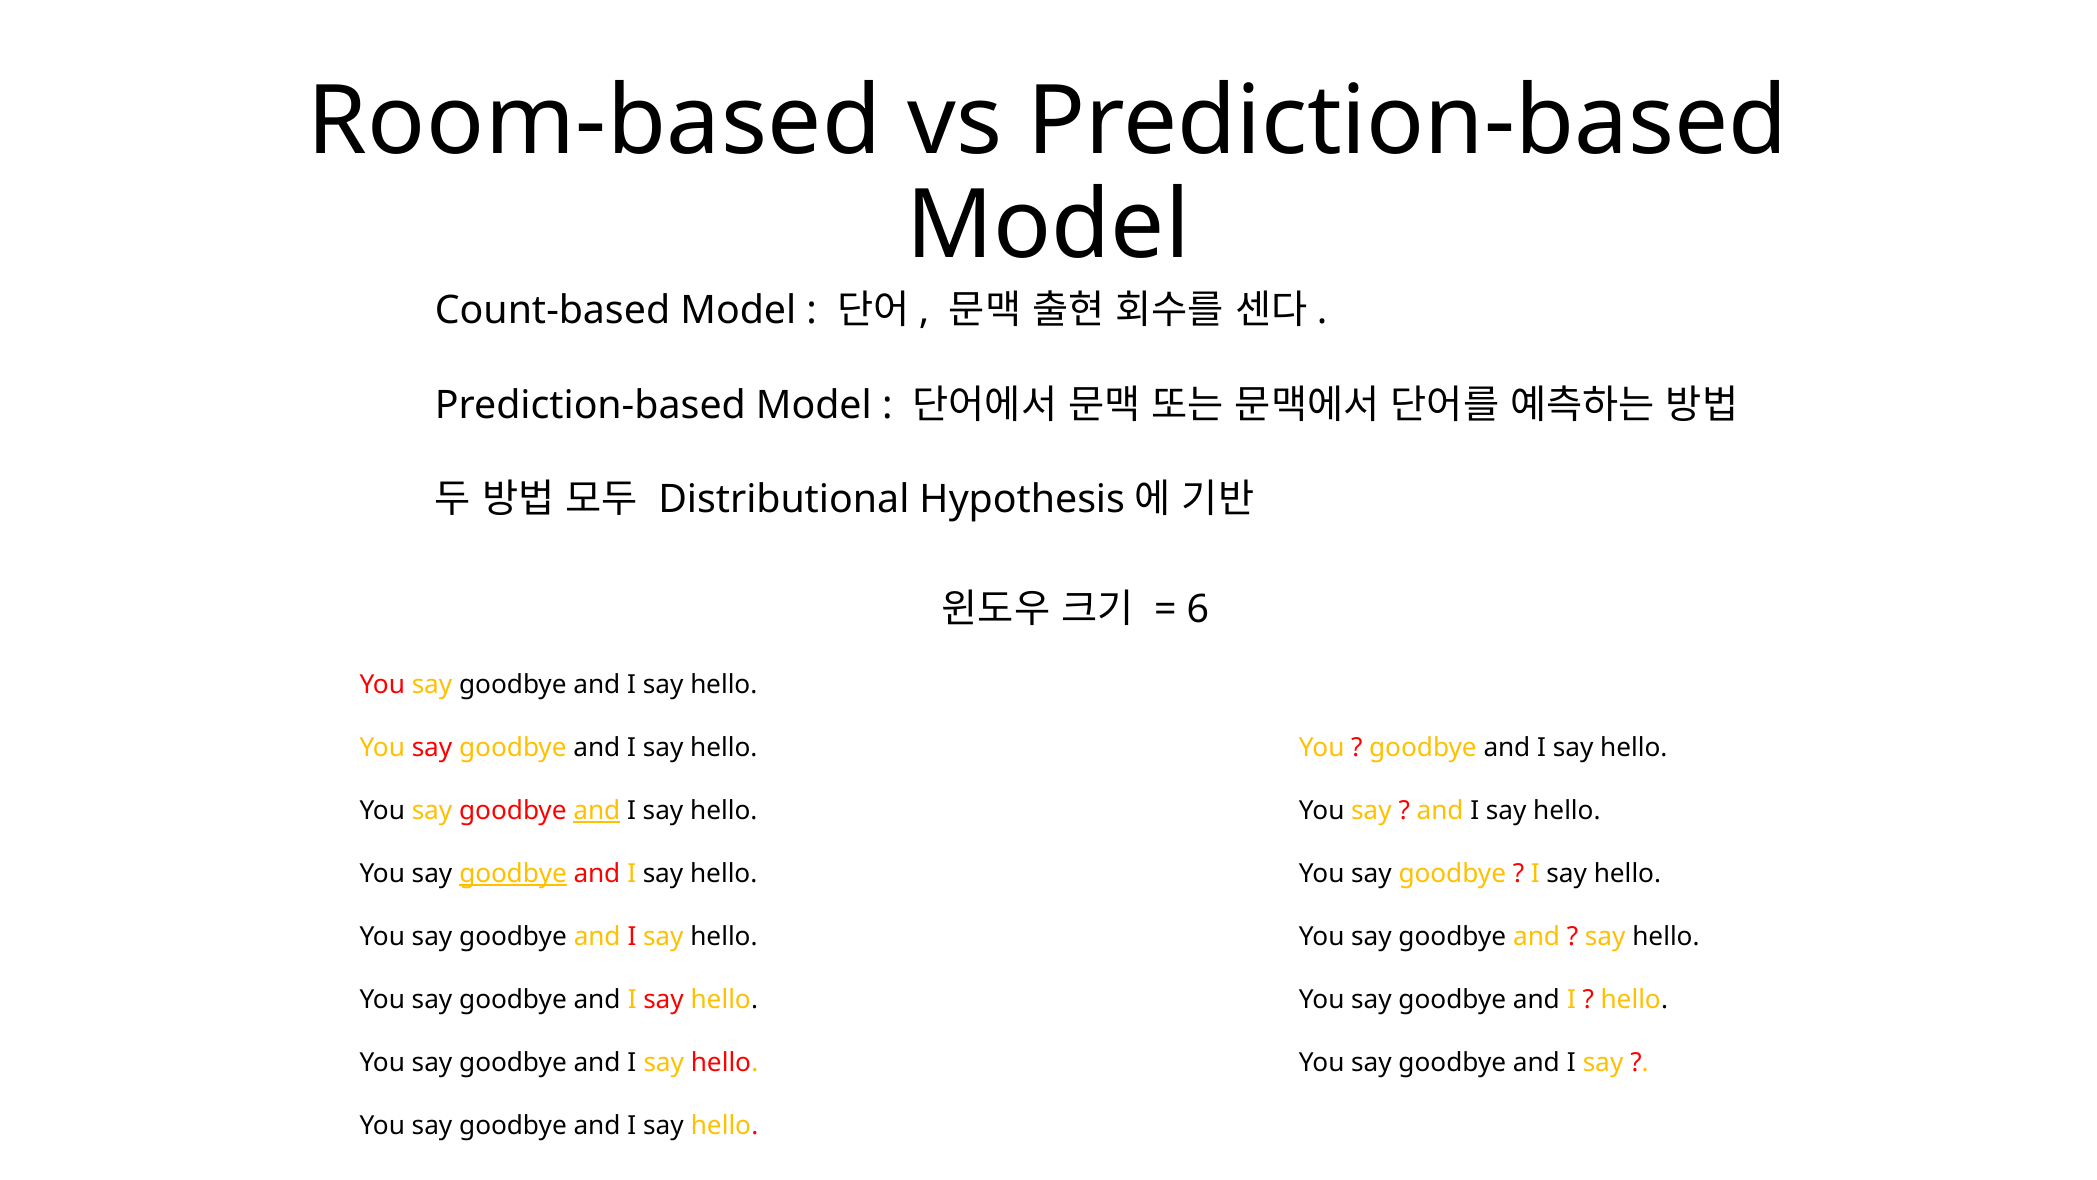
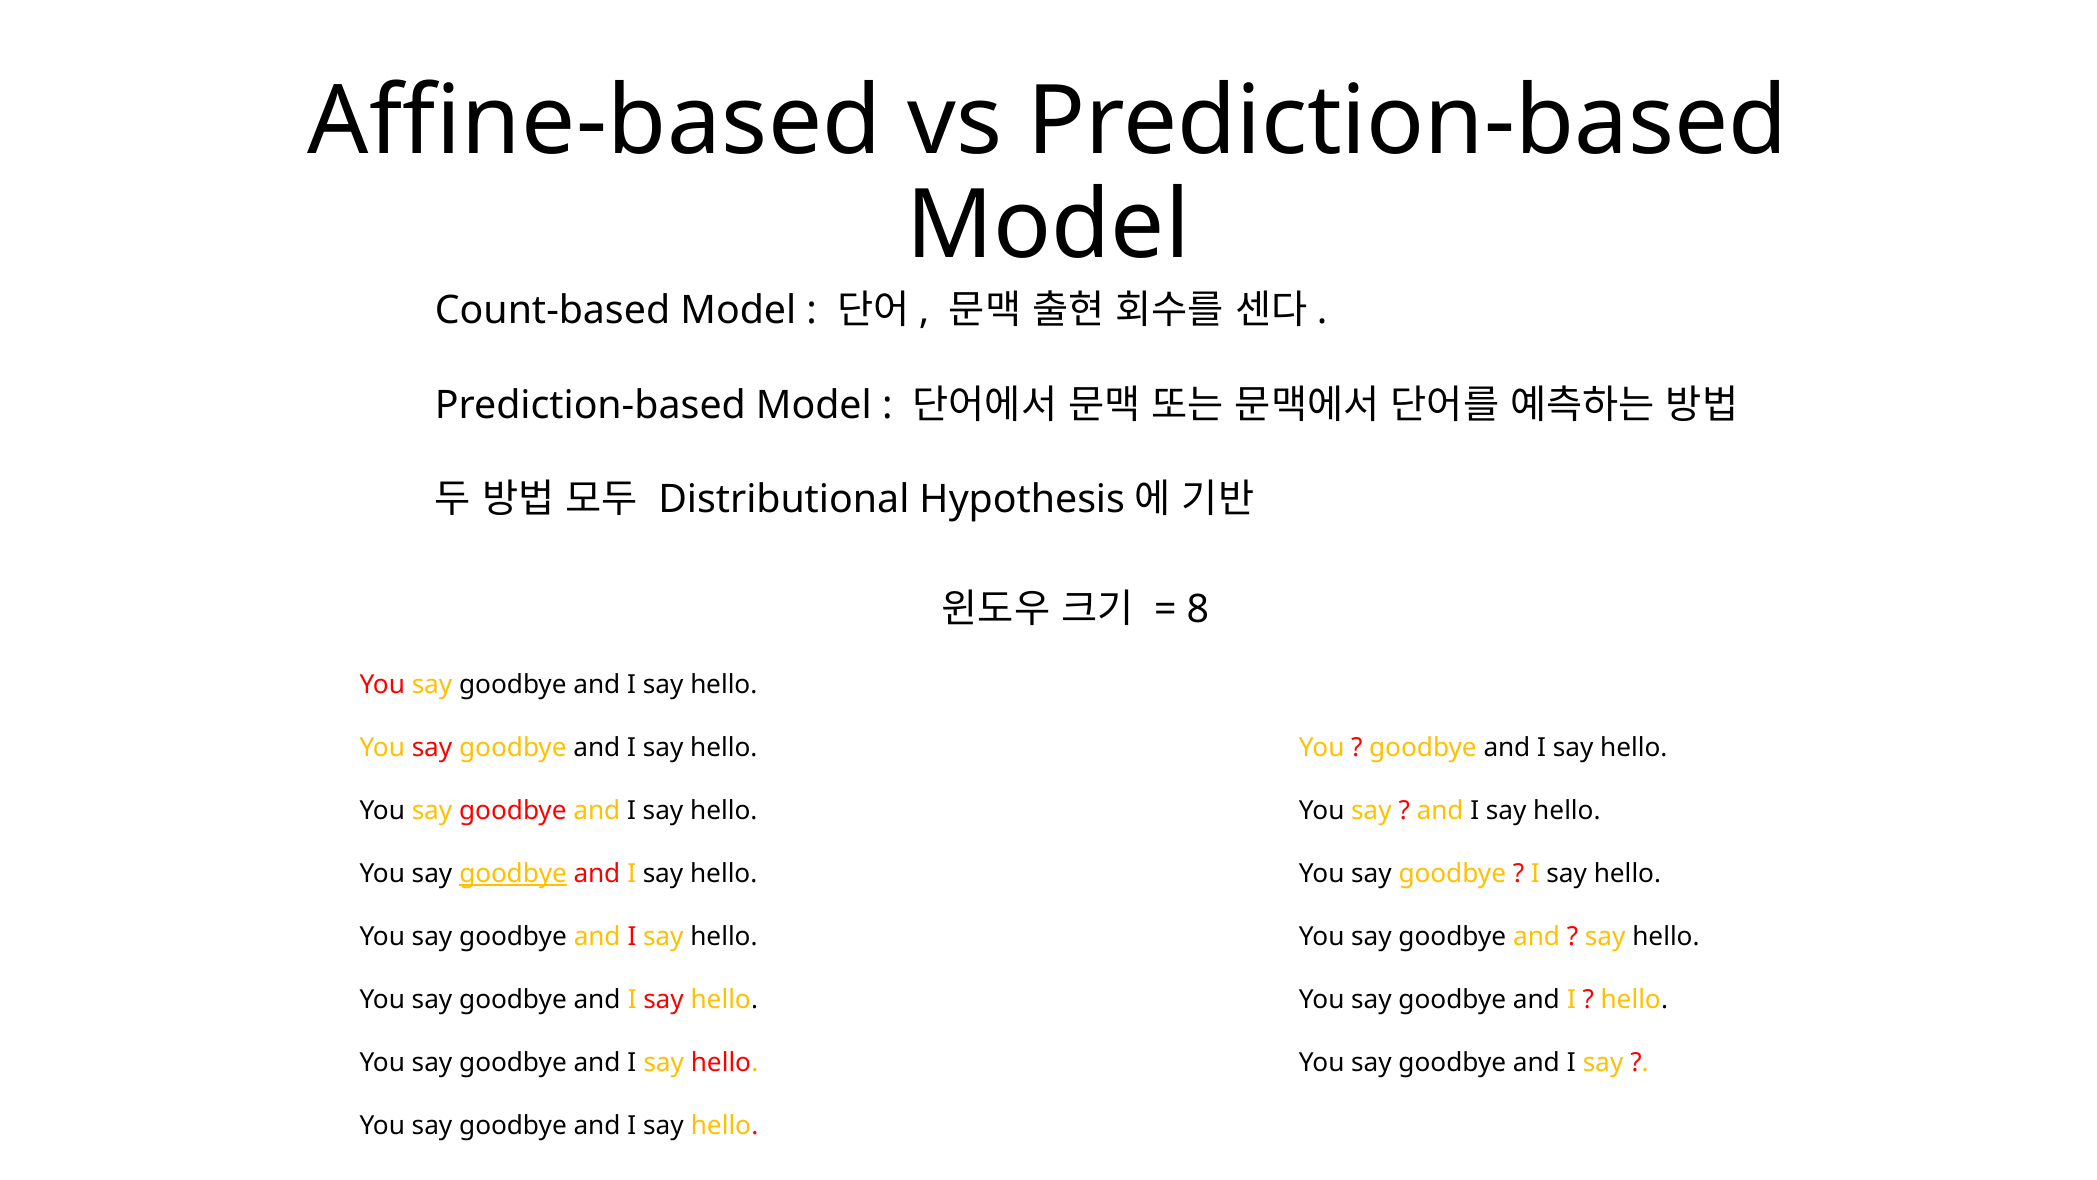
Room-based: Room-based -> Affine-based
6: 6 -> 8
and at (597, 811) underline: present -> none
